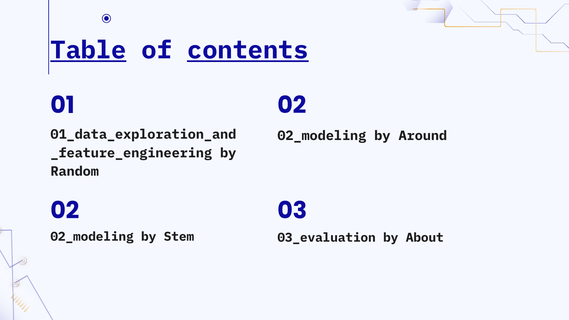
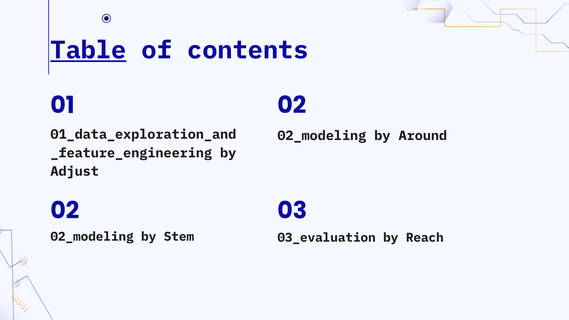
contents underline: present -> none
Random: Random -> Adjust
About: About -> Reach
